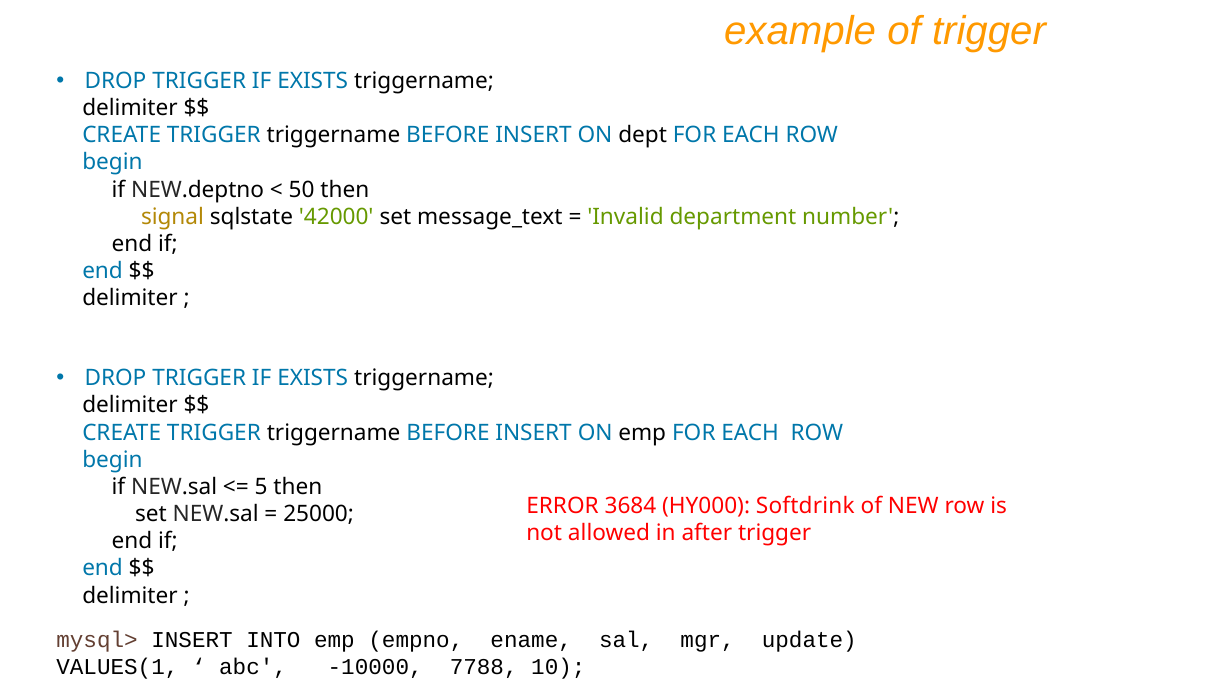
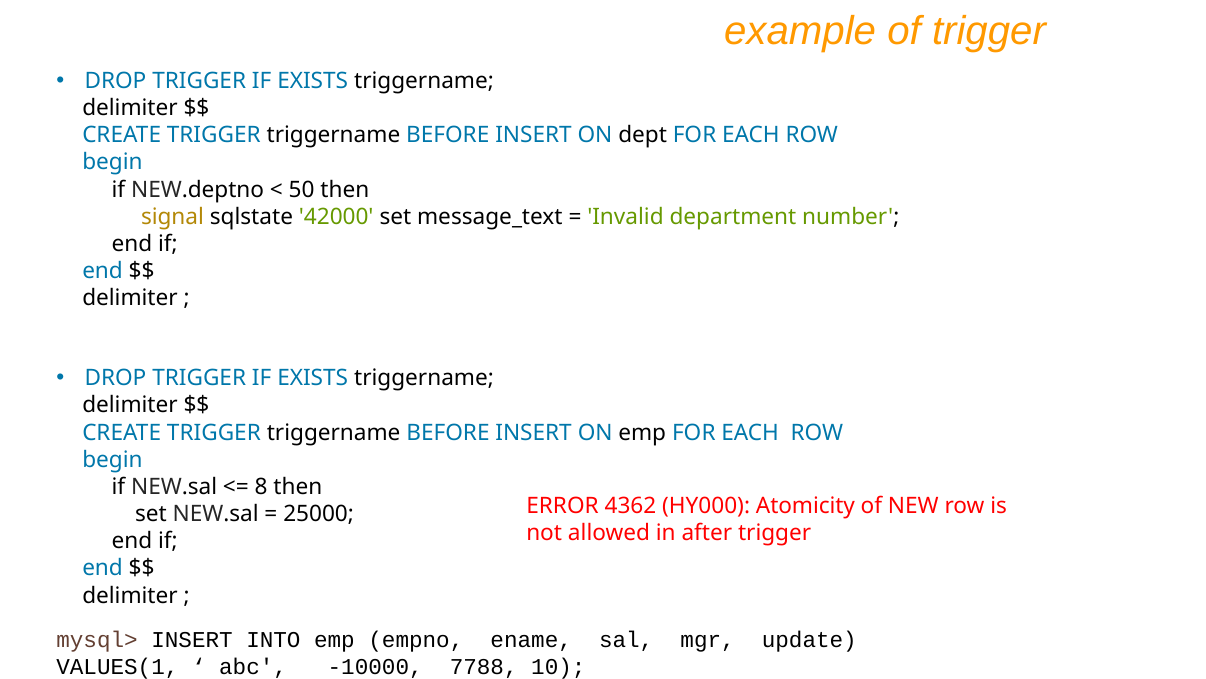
5: 5 -> 8
3684: 3684 -> 4362
Softdrink: Softdrink -> Atomicity
